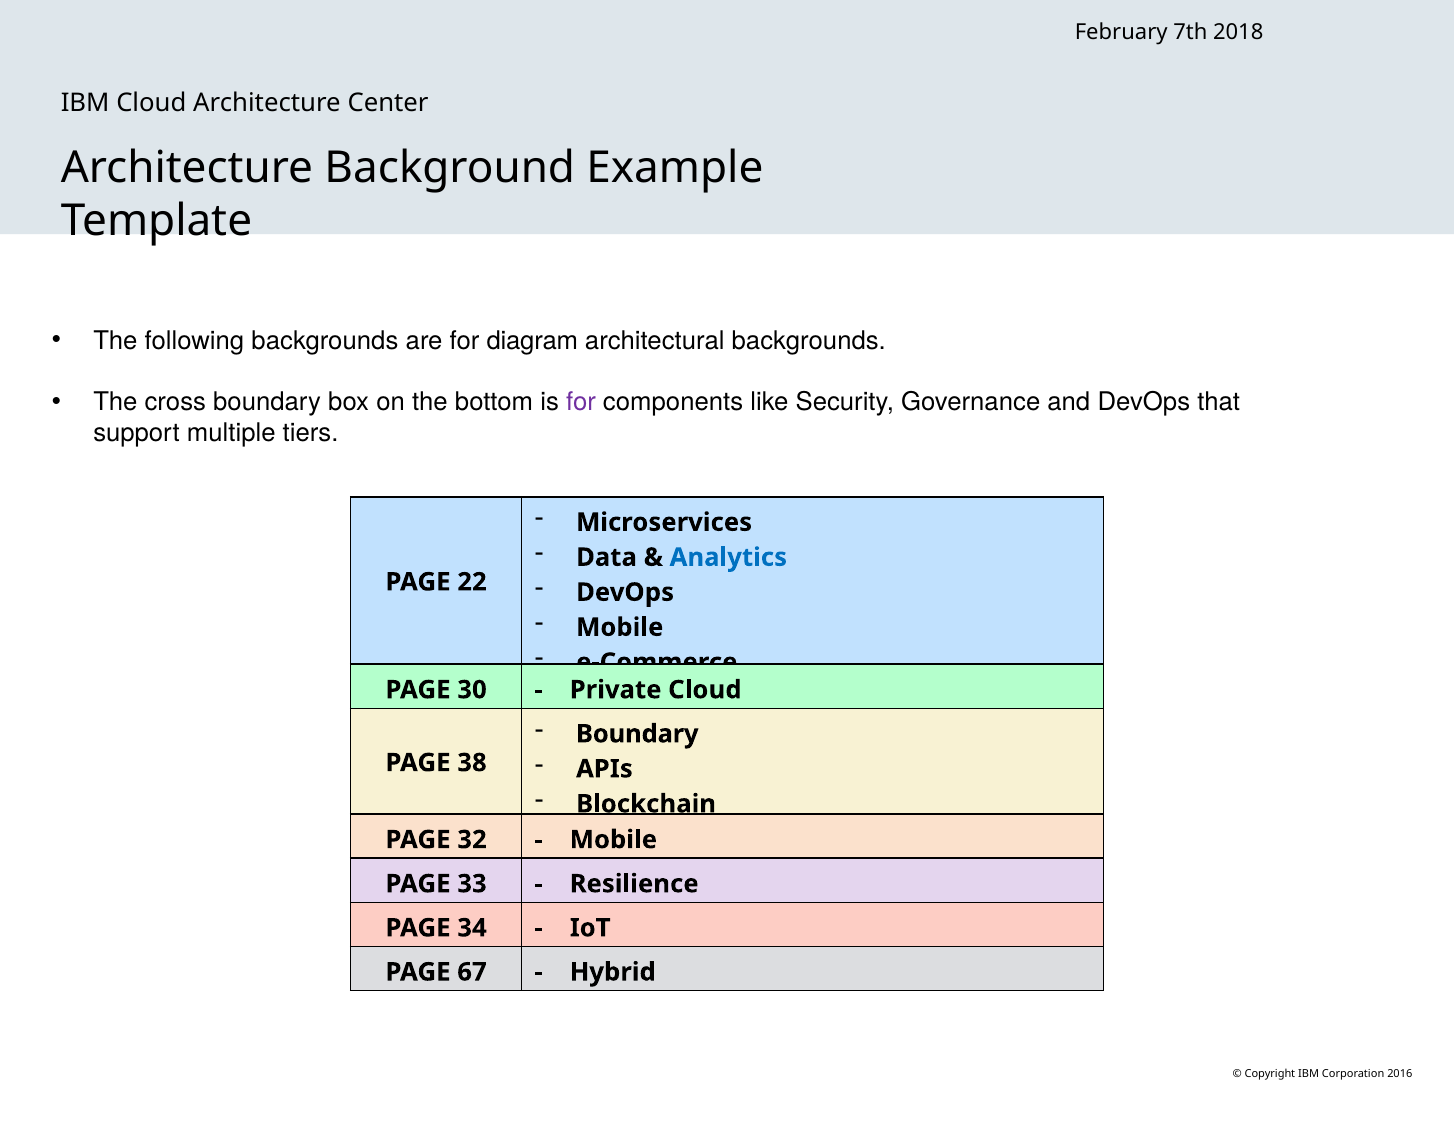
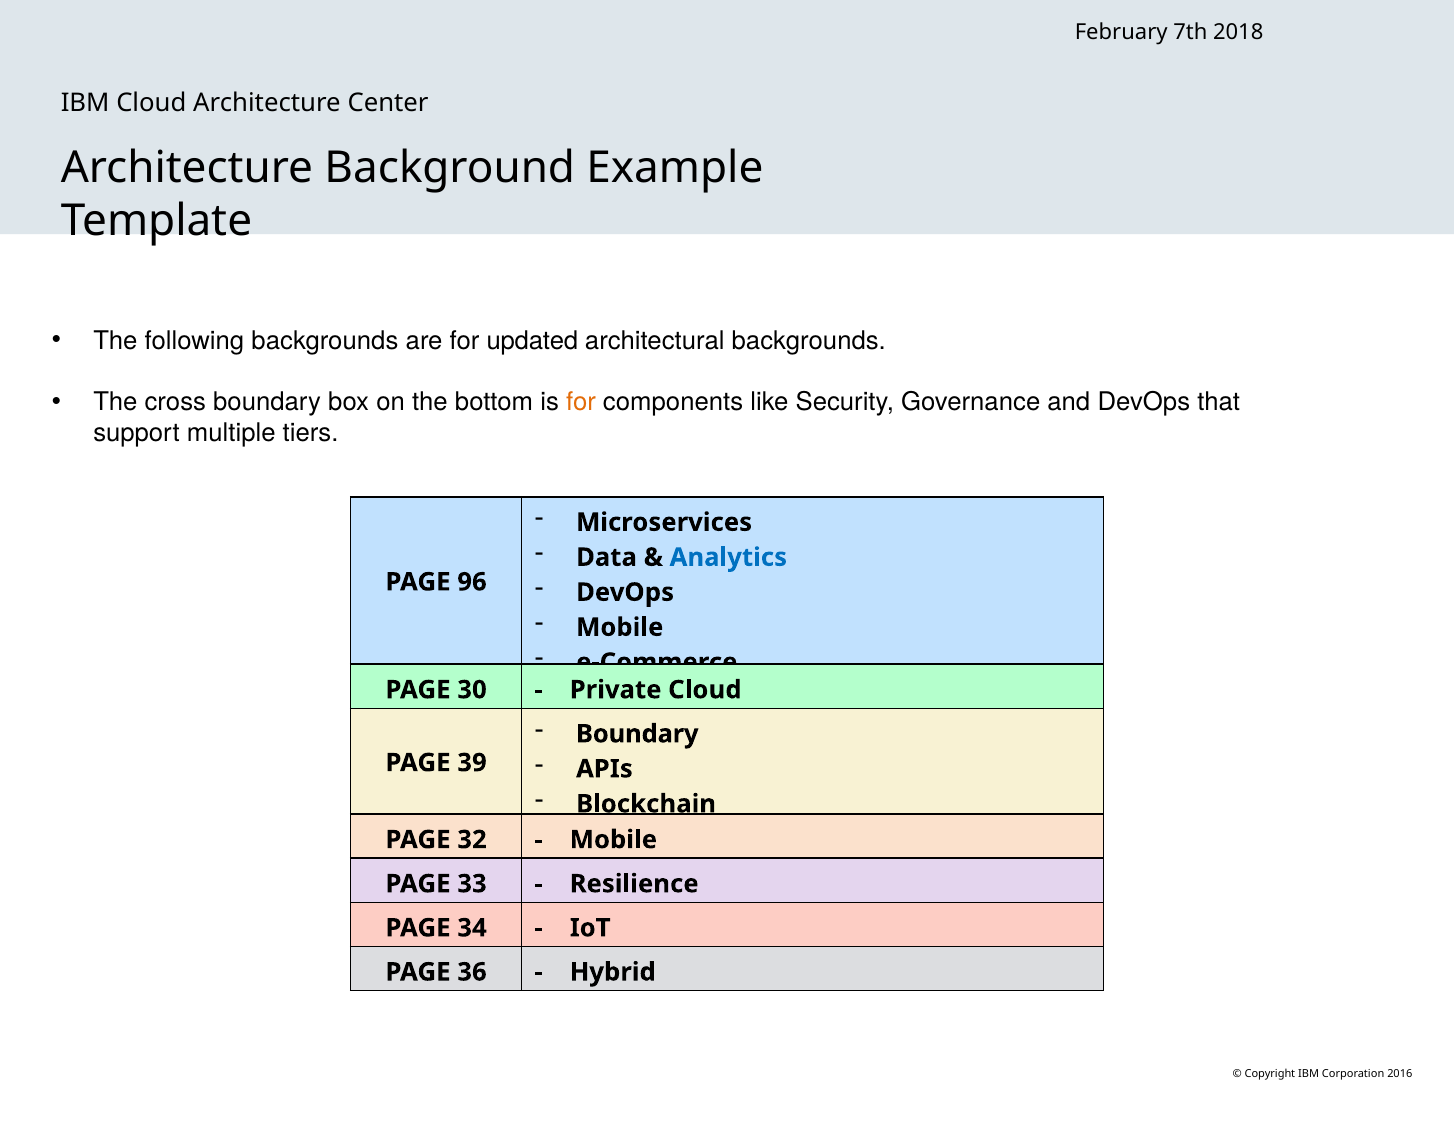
diagram: diagram -> updated
for at (581, 403) colour: purple -> orange
22: 22 -> 96
38: 38 -> 39
67: 67 -> 36
